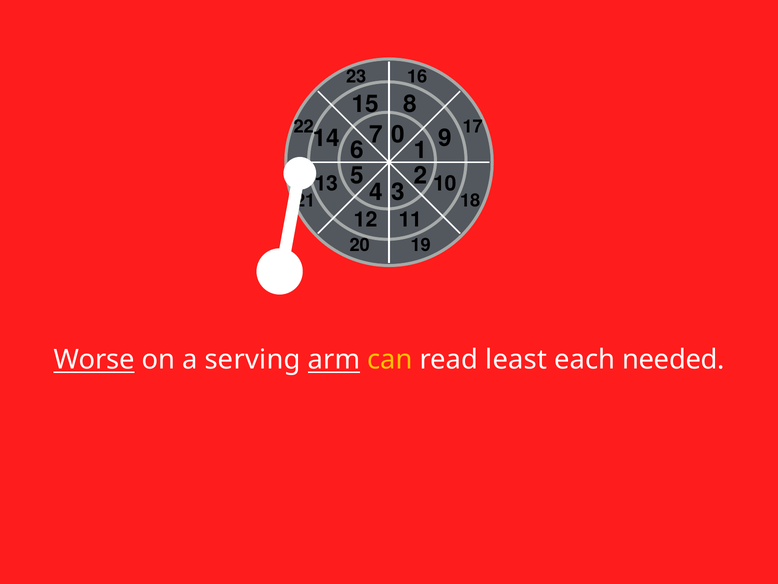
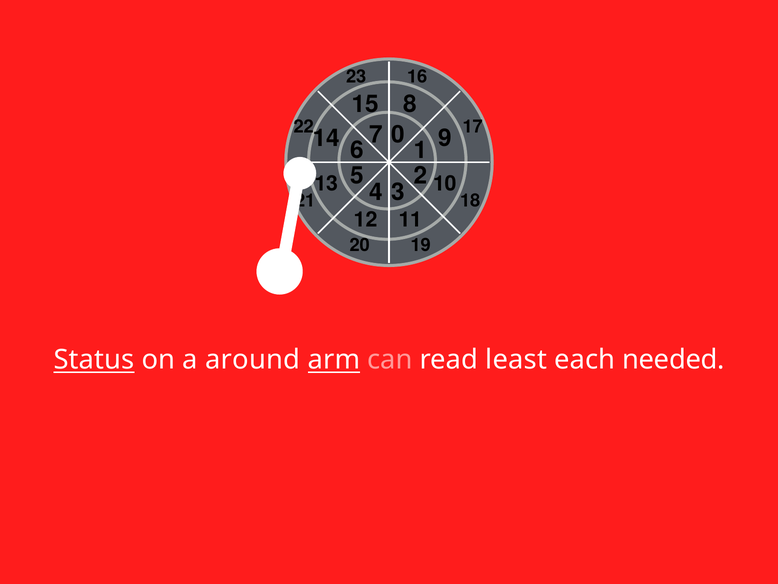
Worse: Worse -> Status
serving: serving -> around
can colour: yellow -> pink
